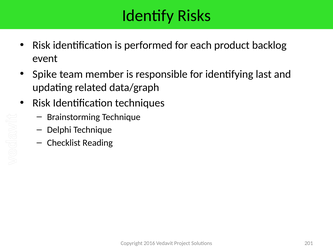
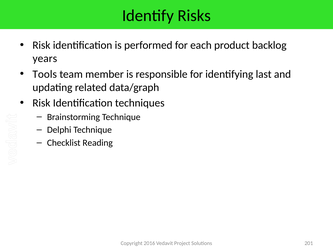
event: event -> years
Spike: Spike -> Tools
